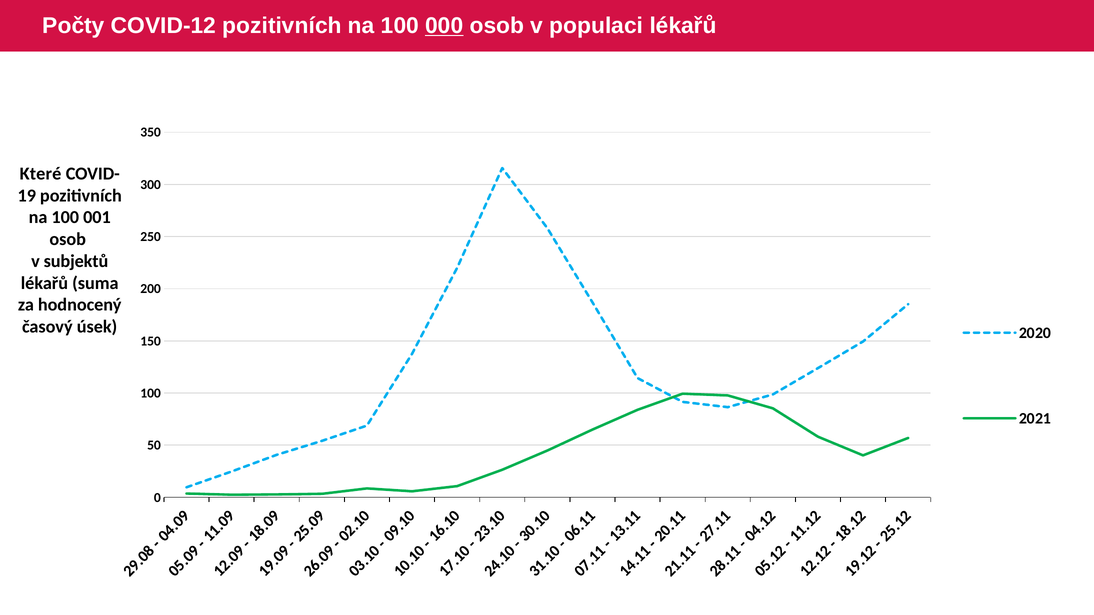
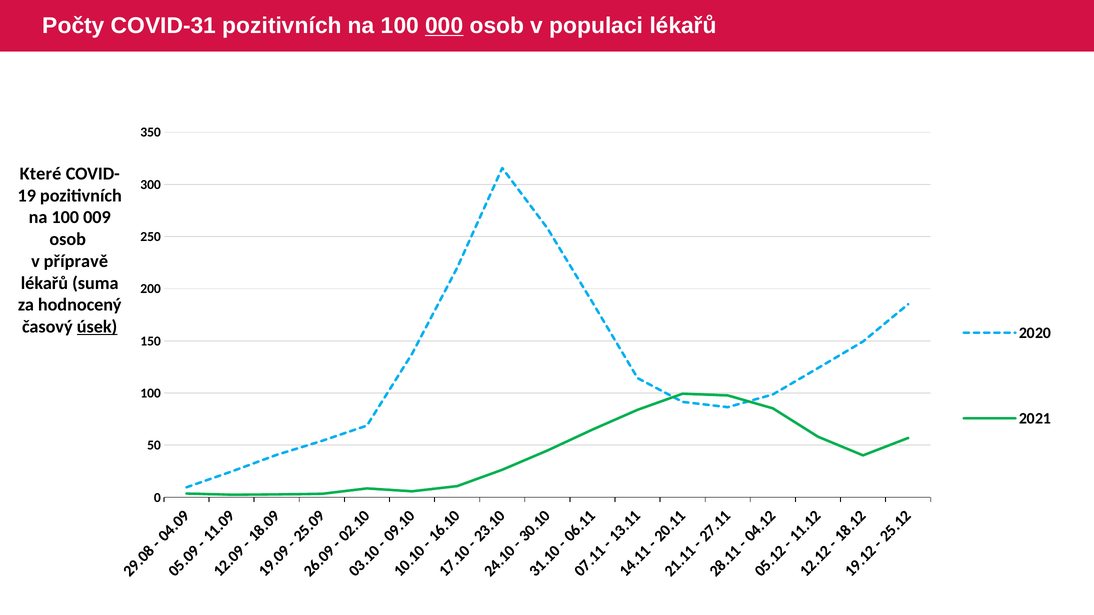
COVID-12: COVID-12 -> COVID-31
001: 001 -> 009
subjektů: subjektů -> přípravě
úsek underline: none -> present
